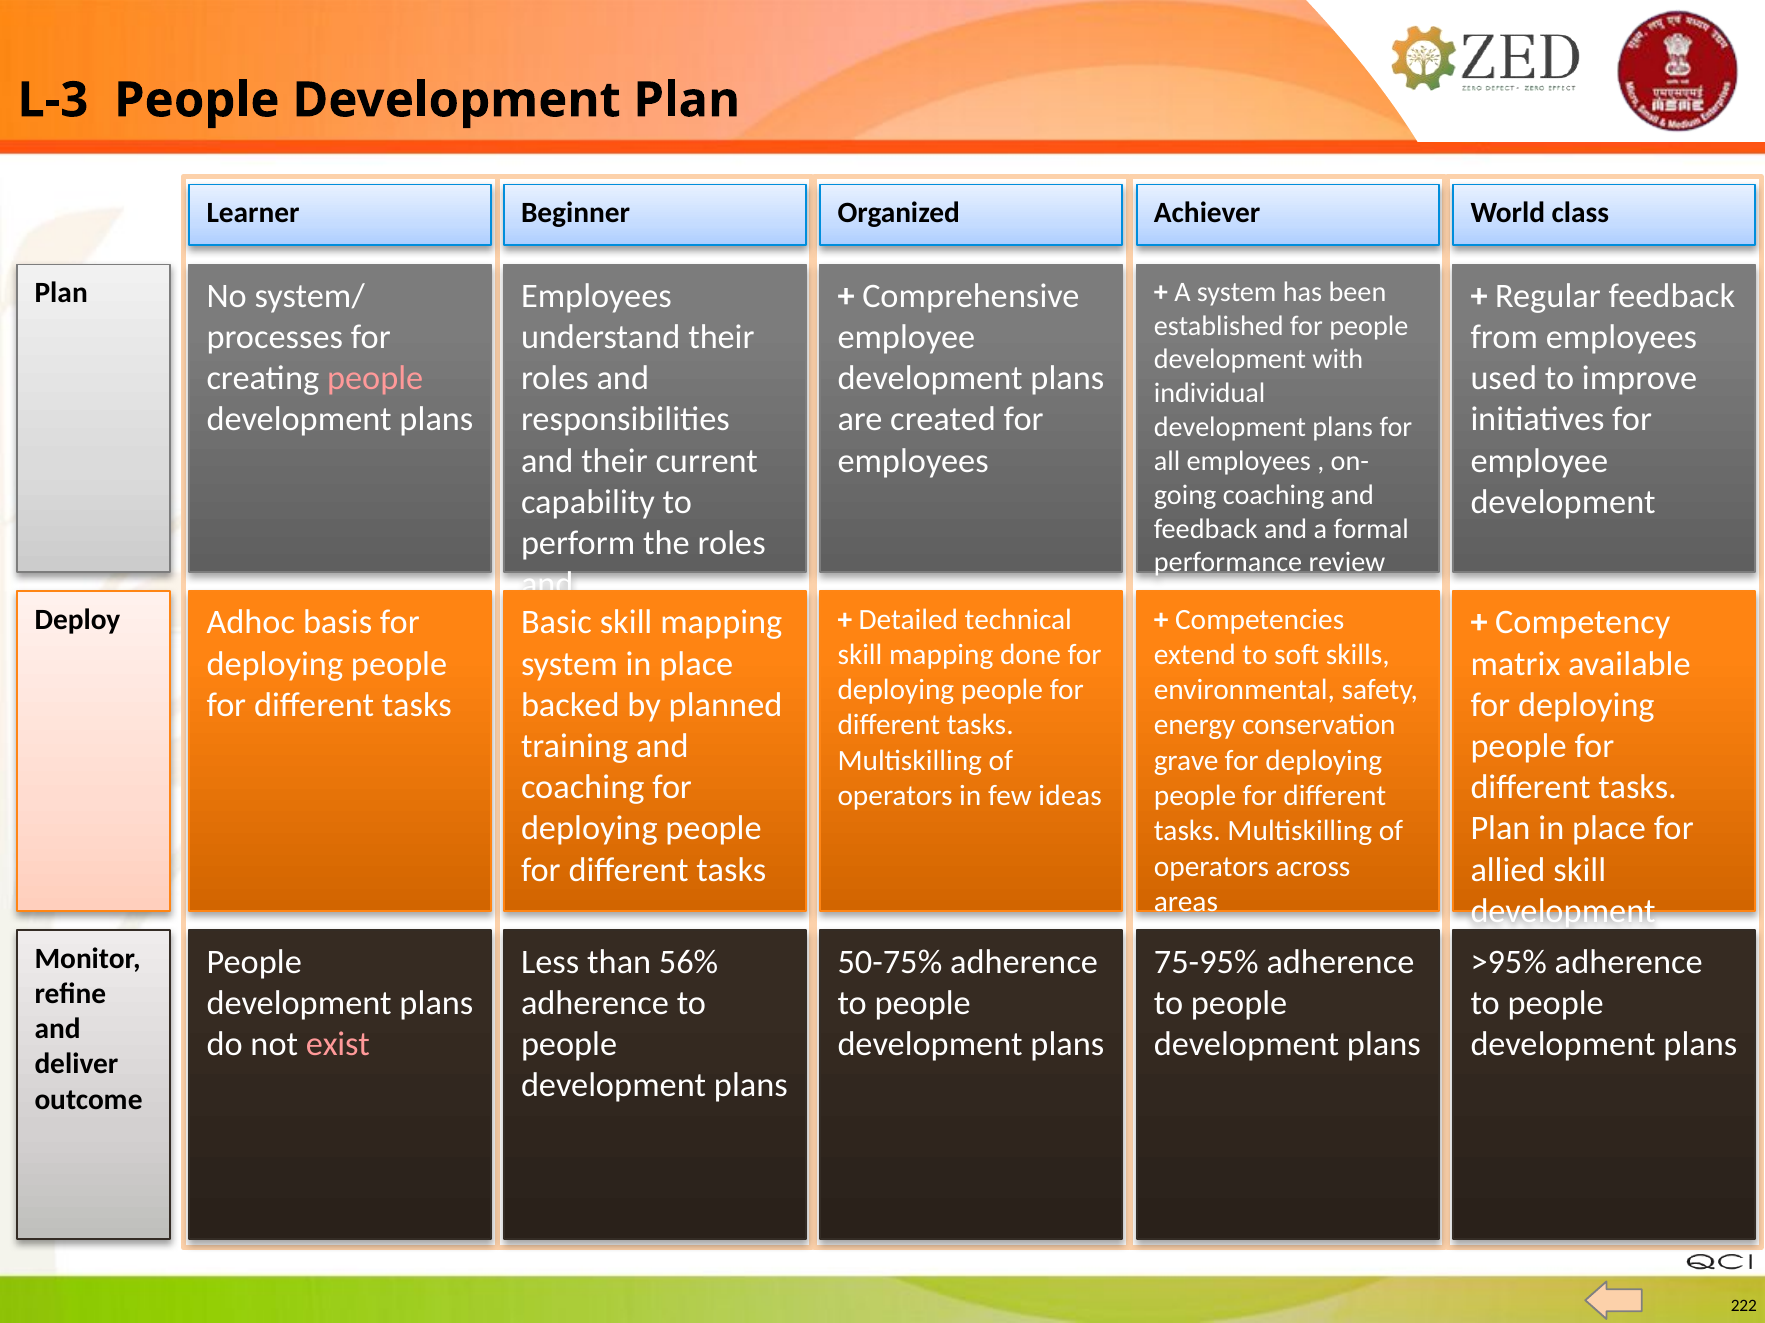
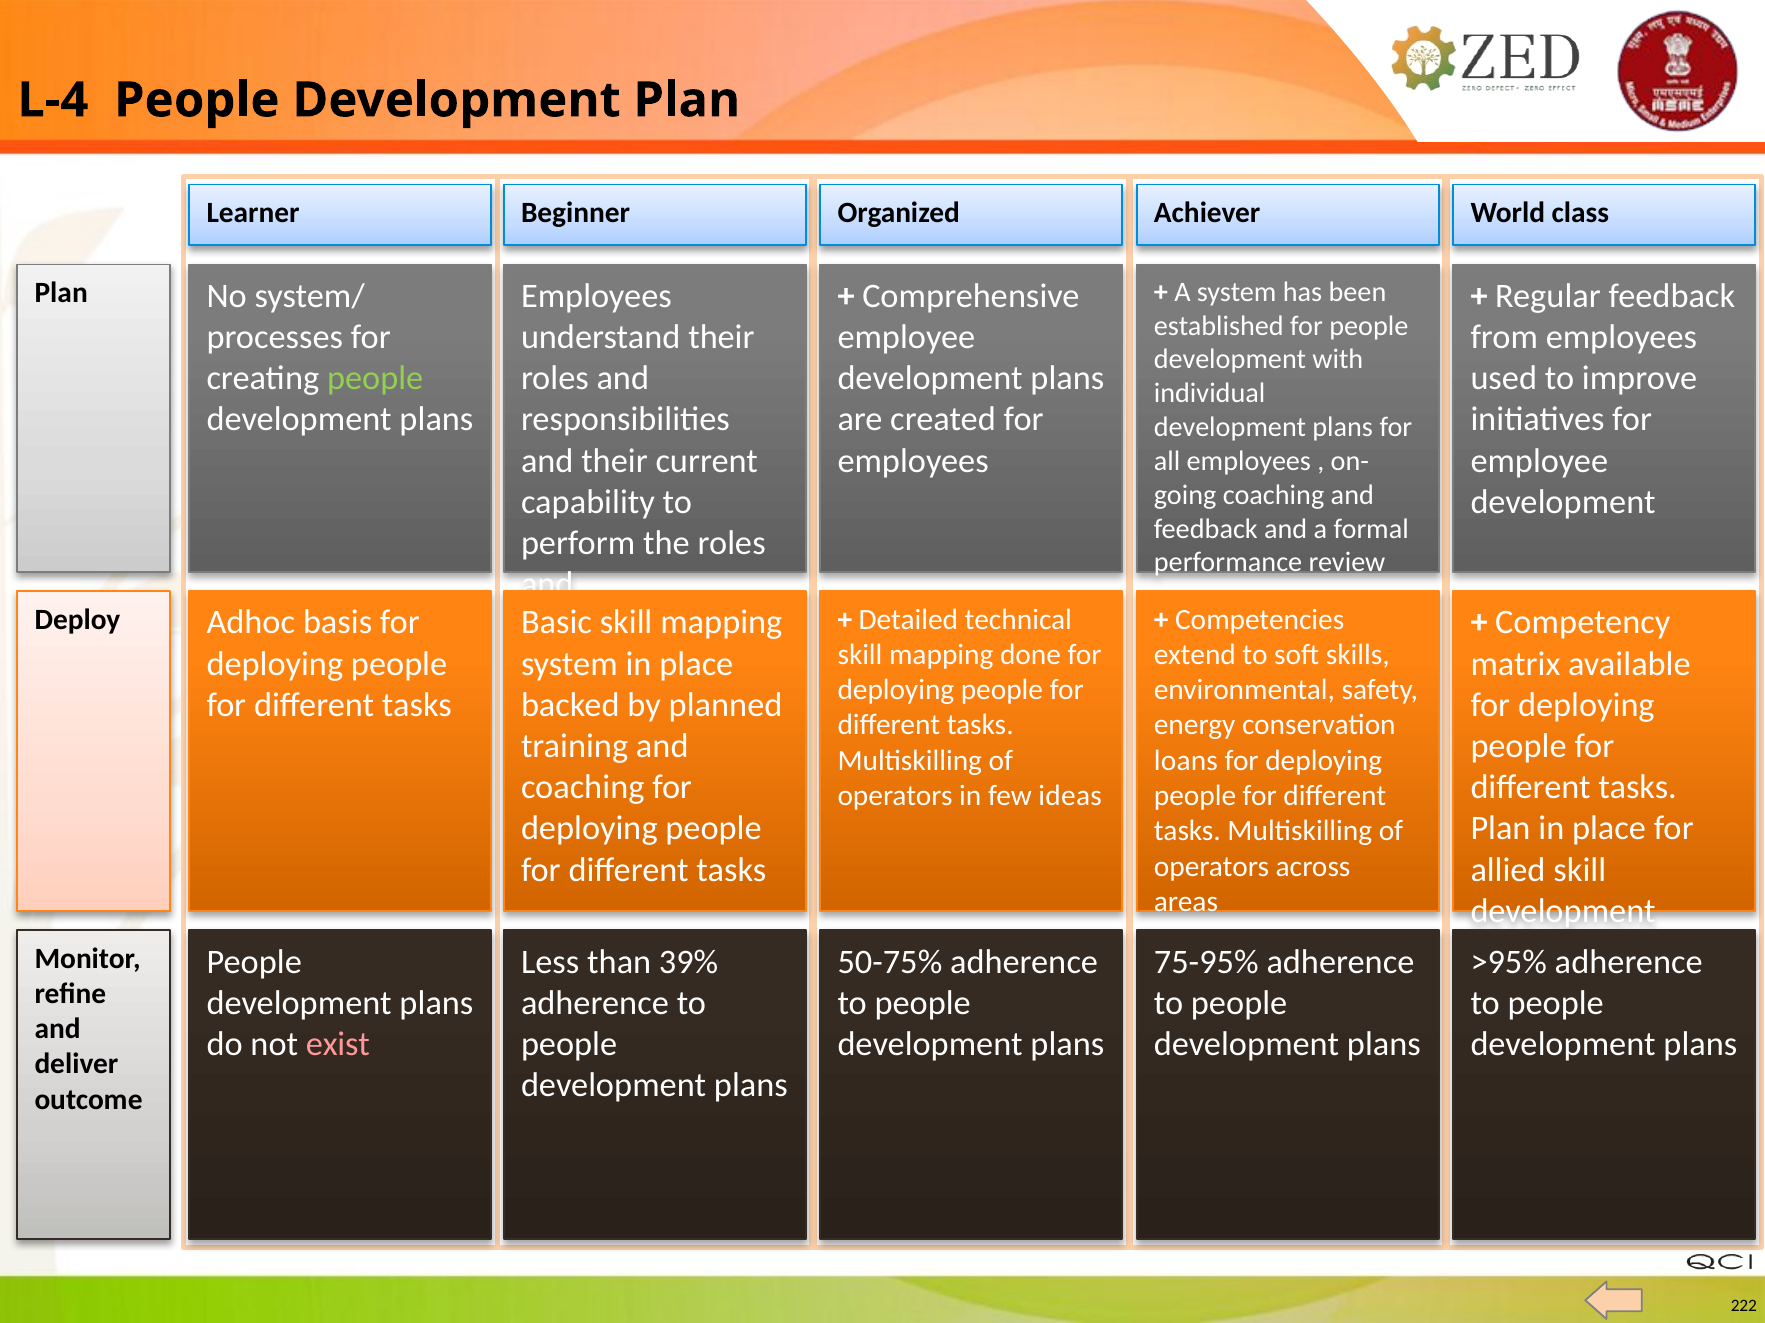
L-3: L-3 -> L-4
people at (375, 379) colour: pink -> light green
grave: grave -> loans
56%: 56% -> 39%
